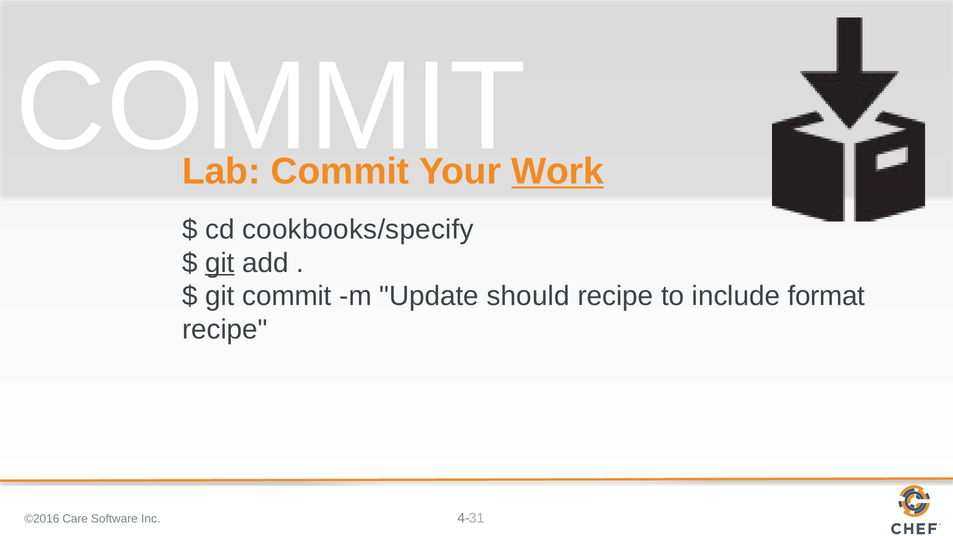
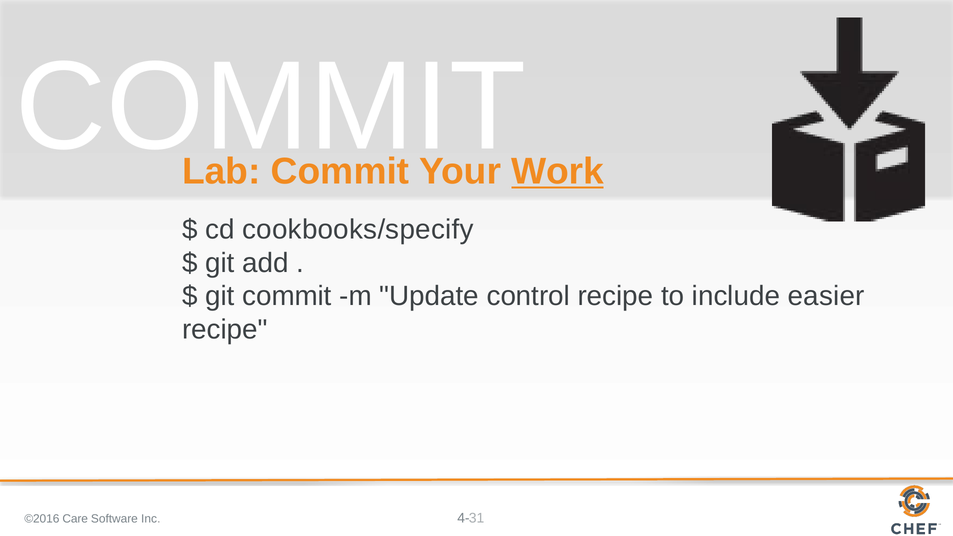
git at (220, 263) underline: present -> none
should: should -> control
format: format -> easier
